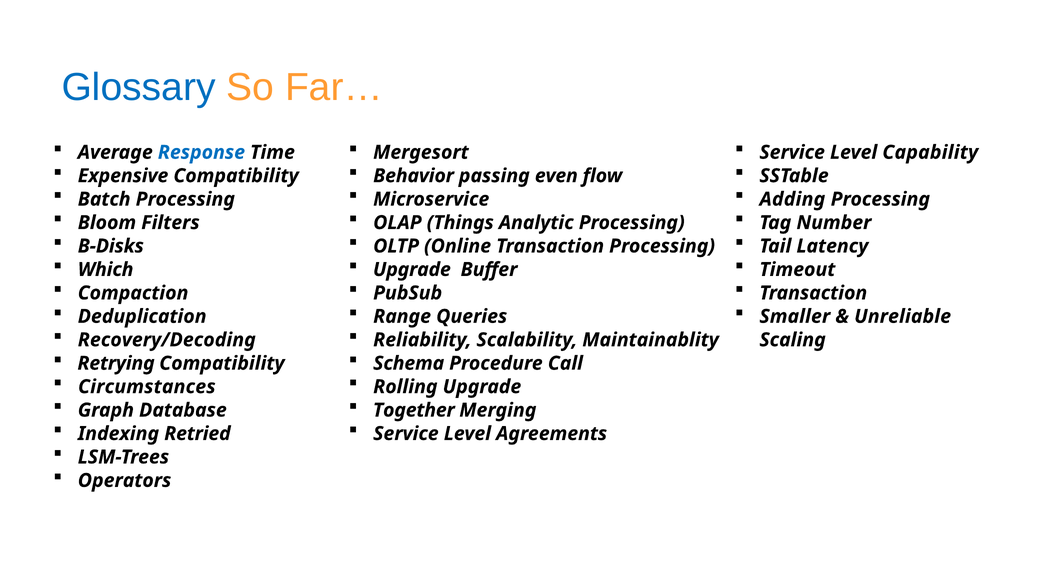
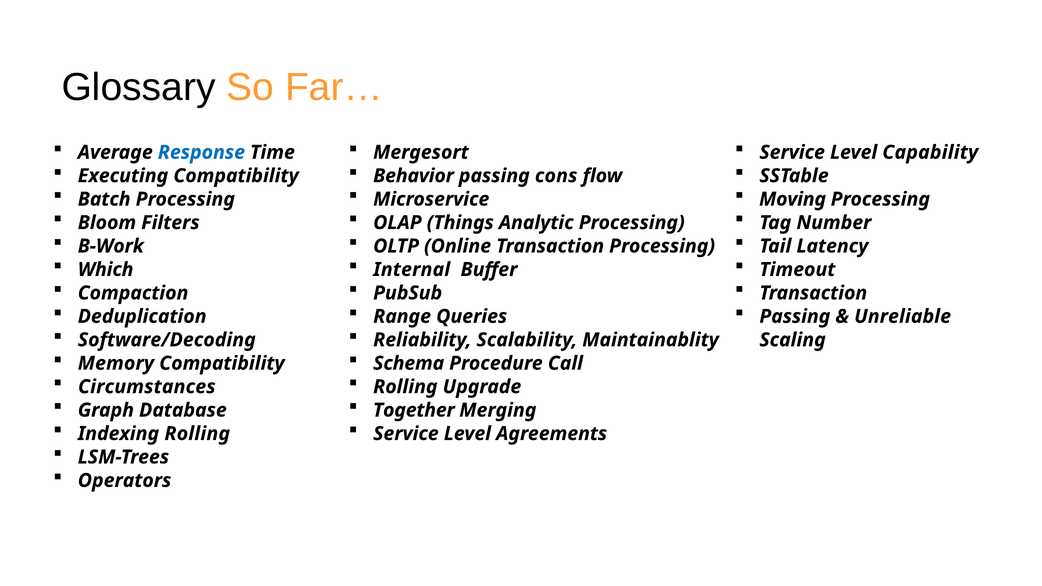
Glossary colour: blue -> black
Expensive: Expensive -> Executing
even: even -> cons
Adding: Adding -> Moving
B-Disks: B-Disks -> B-Work
Upgrade at (412, 270): Upgrade -> Internal
Smaller at (795, 316): Smaller -> Passing
Recovery/Decoding: Recovery/Decoding -> Software/Decoding
Retrying: Retrying -> Memory
Indexing Retried: Retried -> Rolling
